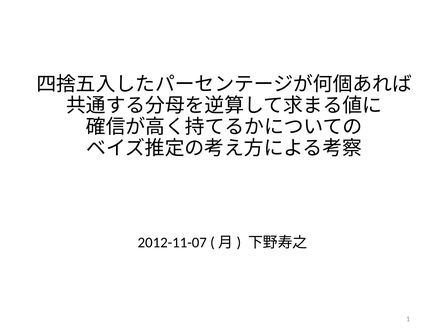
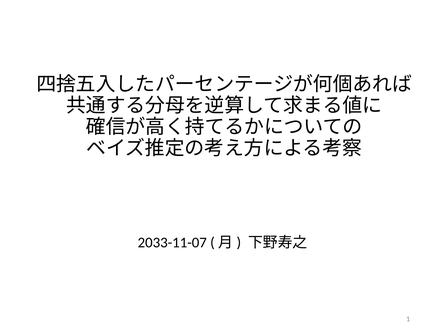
2012-11-07: 2012-11-07 -> 2033-11-07
